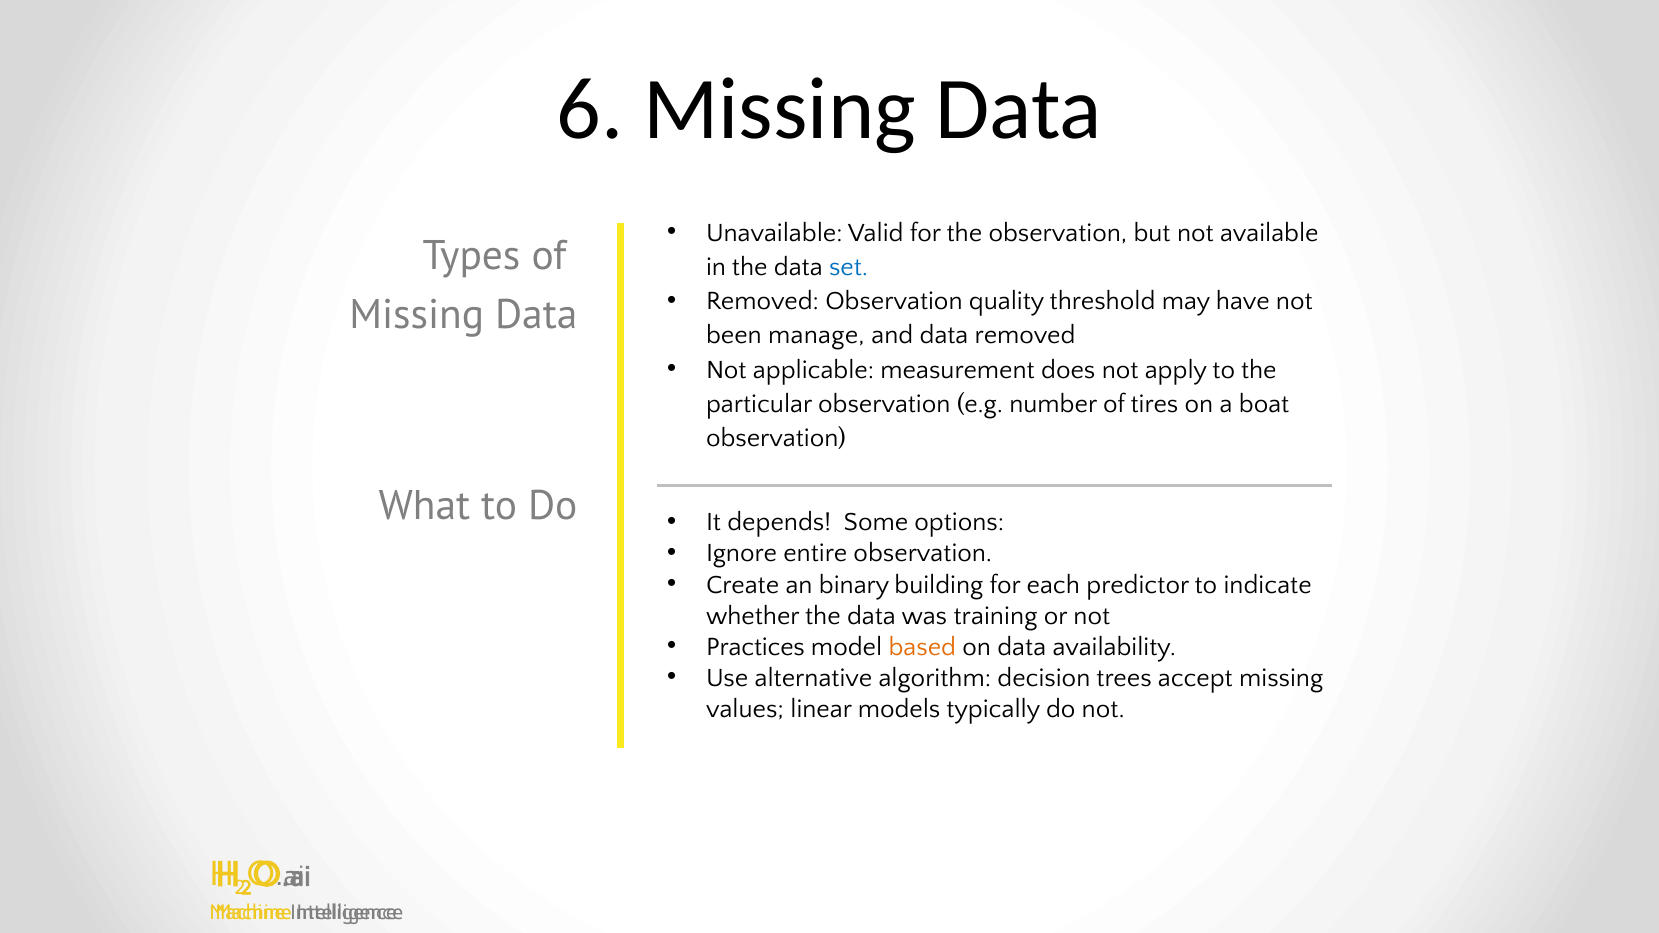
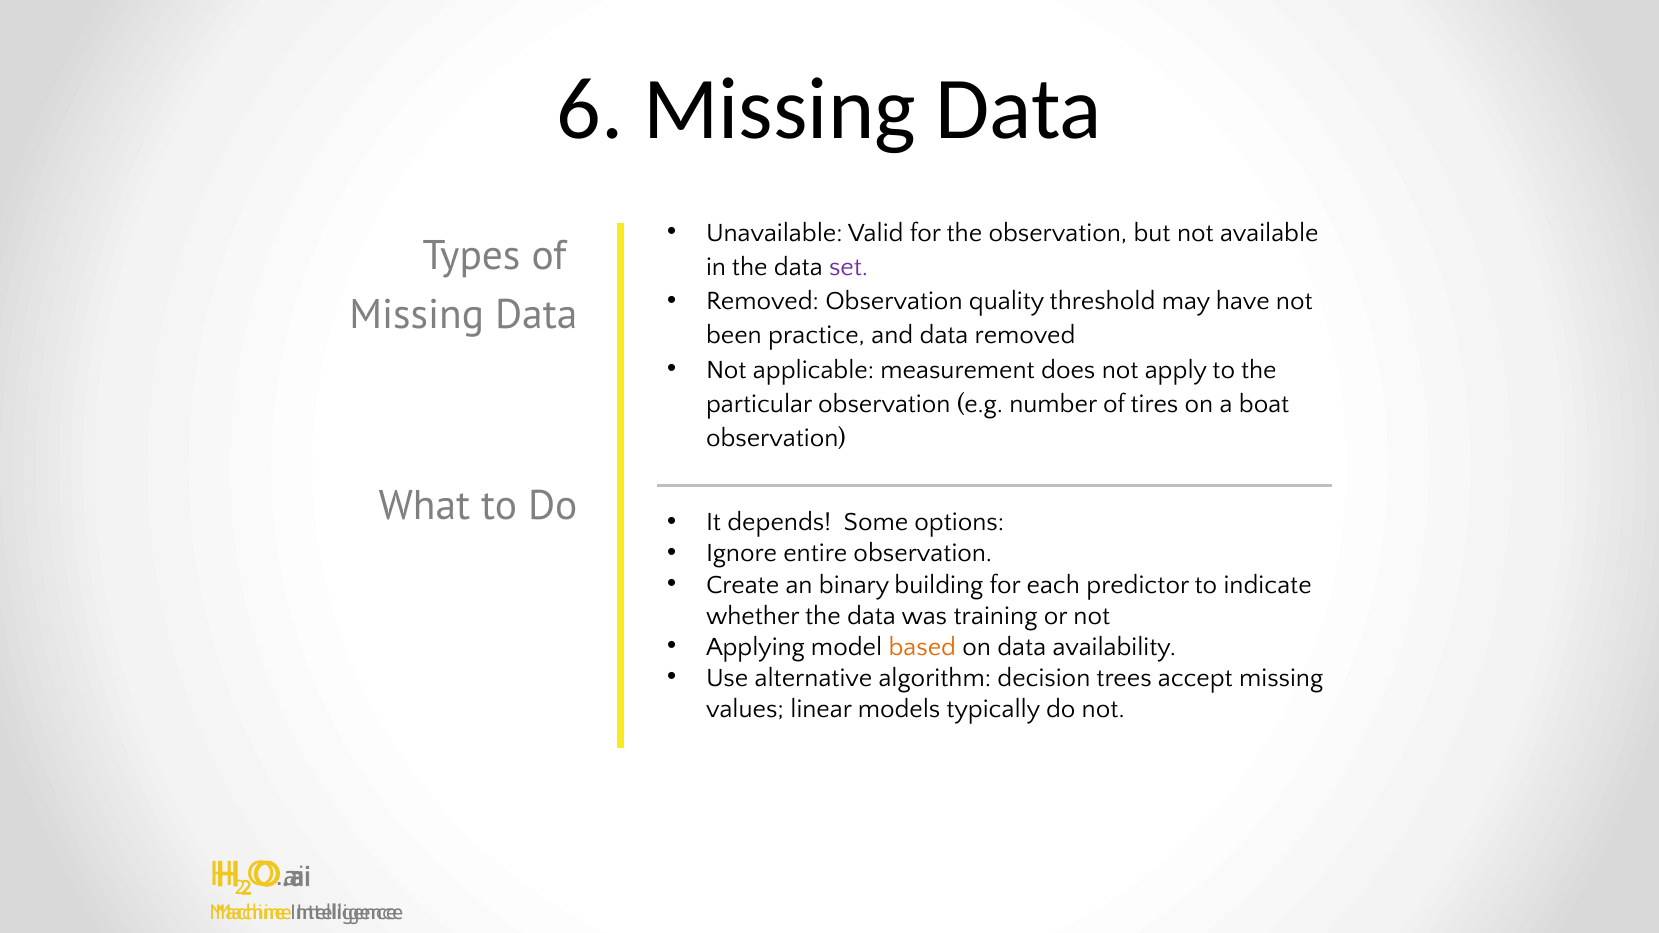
set colour: blue -> purple
manage: manage -> practice
Practices: Practices -> Applying
